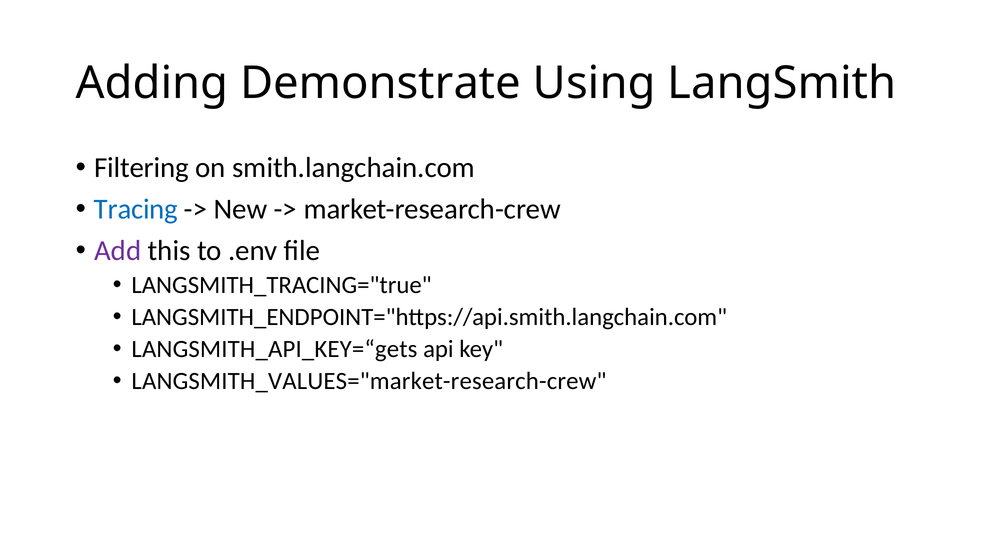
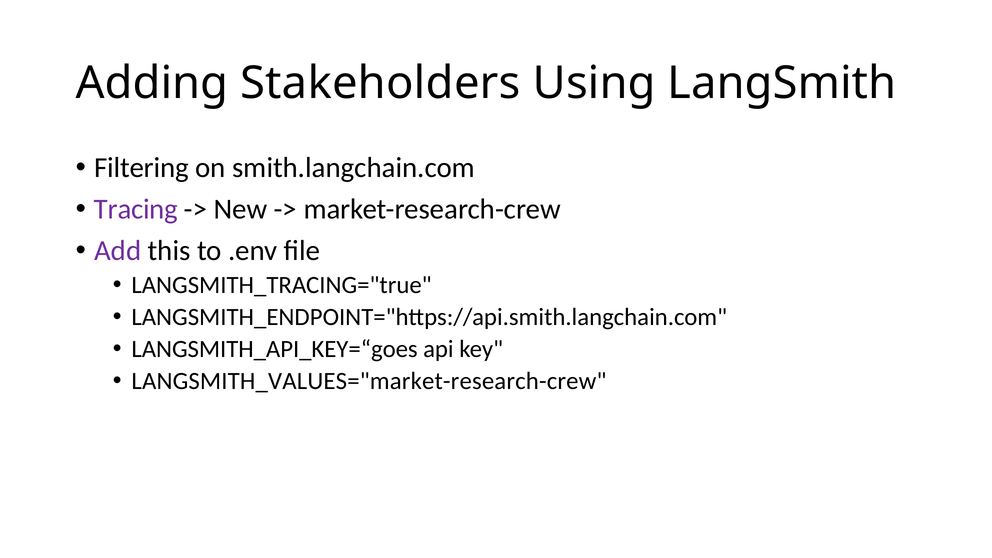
Demonstrate: Demonstrate -> Stakeholders
Tracing colour: blue -> purple
LANGSMITH_API_KEY=“gets: LANGSMITH_API_KEY=“gets -> LANGSMITH_API_KEY=“goes
